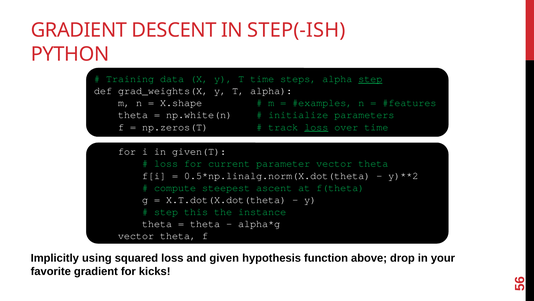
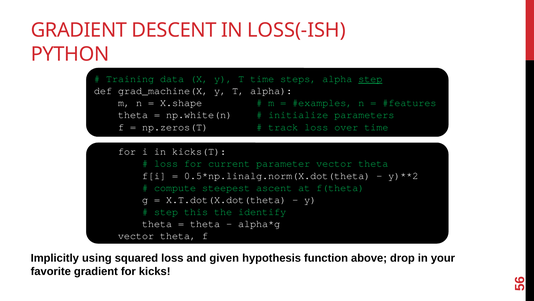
STEP(-ISH: STEP(-ISH -> LOSS(-ISH
grad_weights(X: grad_weights(X -> grad_machine(X
loss at (316, 127) underline: present -> none
given(T: given(T -> kicks(T
instance: instance -> identify
